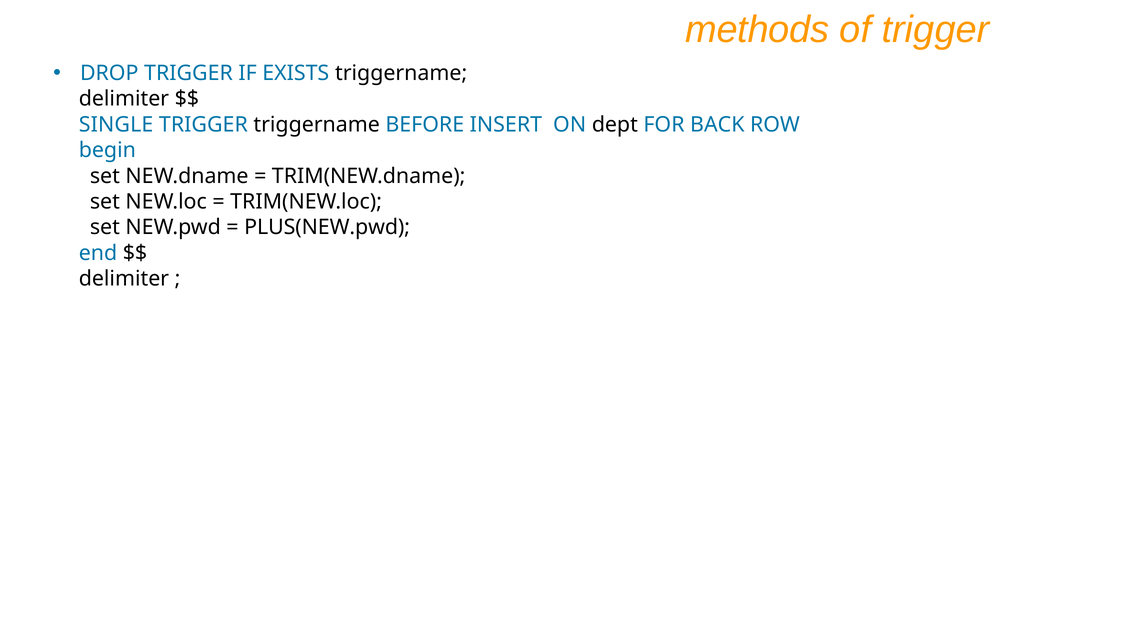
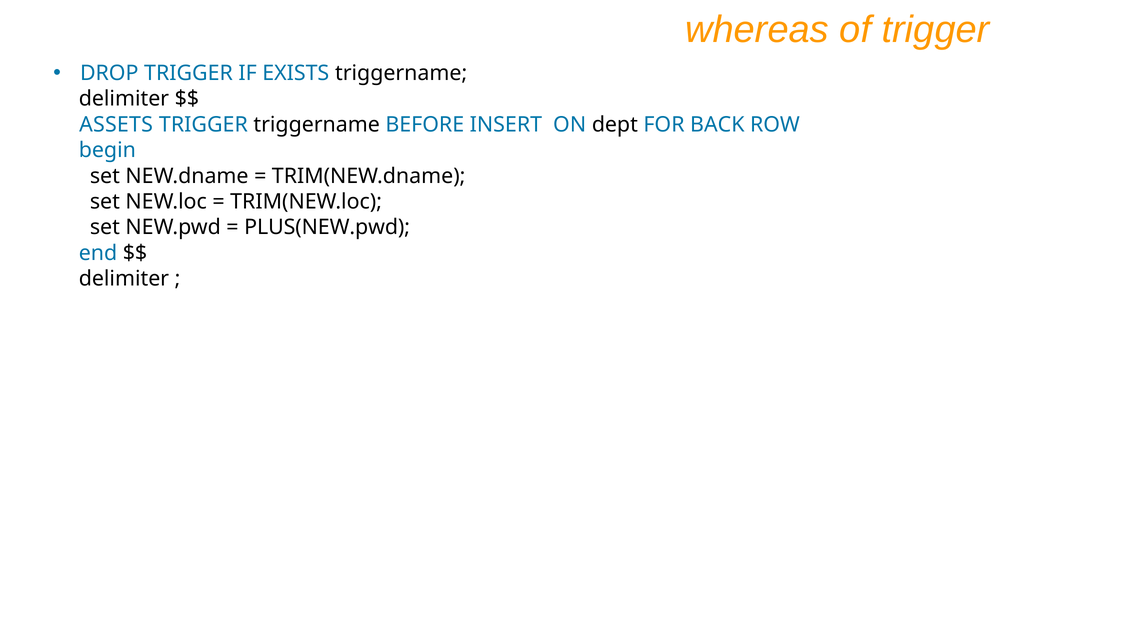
methods: methods -> whereas
SINGLE: SINGLE -> ASSETS
